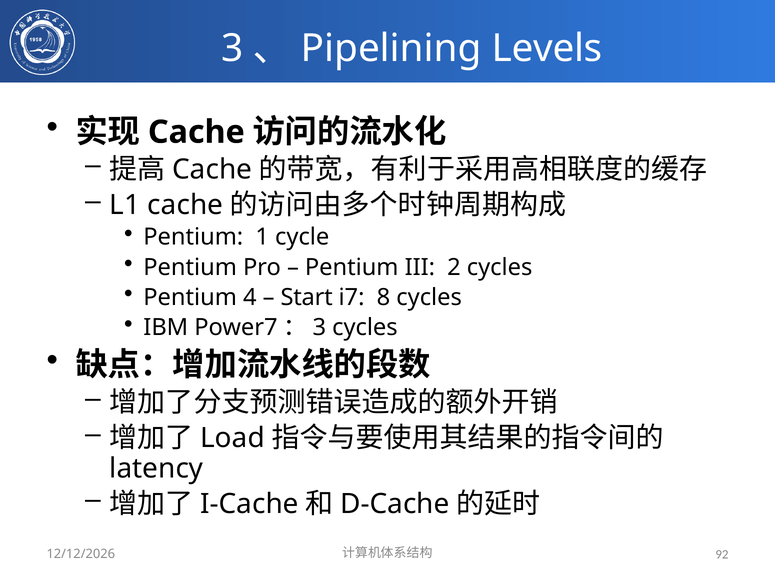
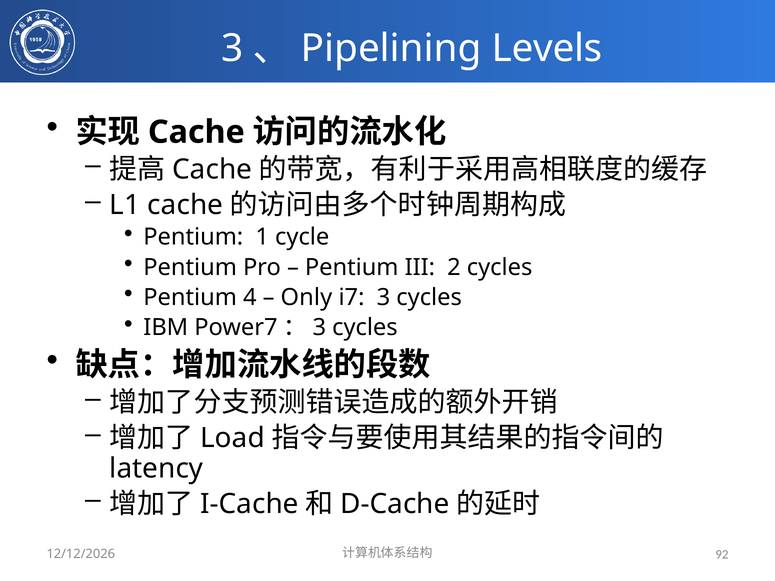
Start: Start -> Only
i7 8: 8 -> 3
